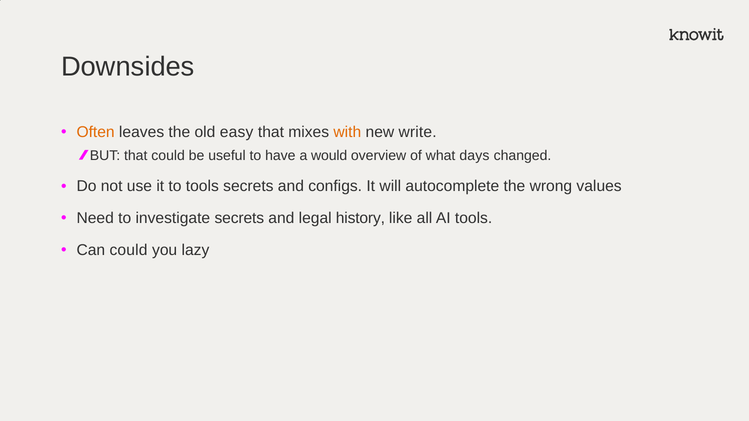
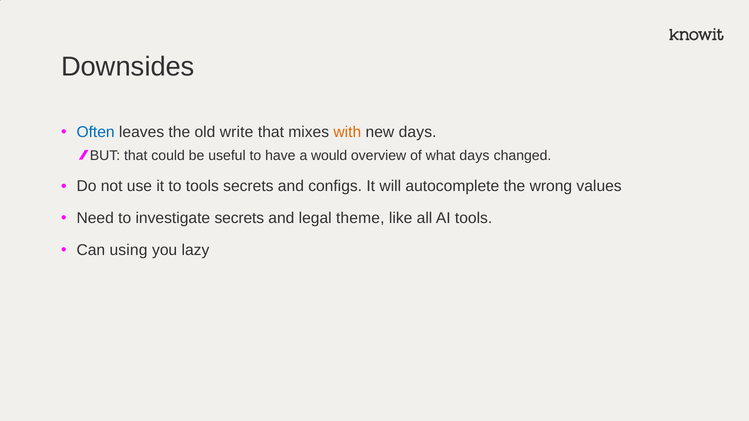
Often colour: orange -> blue
easy: easy -> write
new write: write -> days
history: history -> theme
Can could: could -> using
